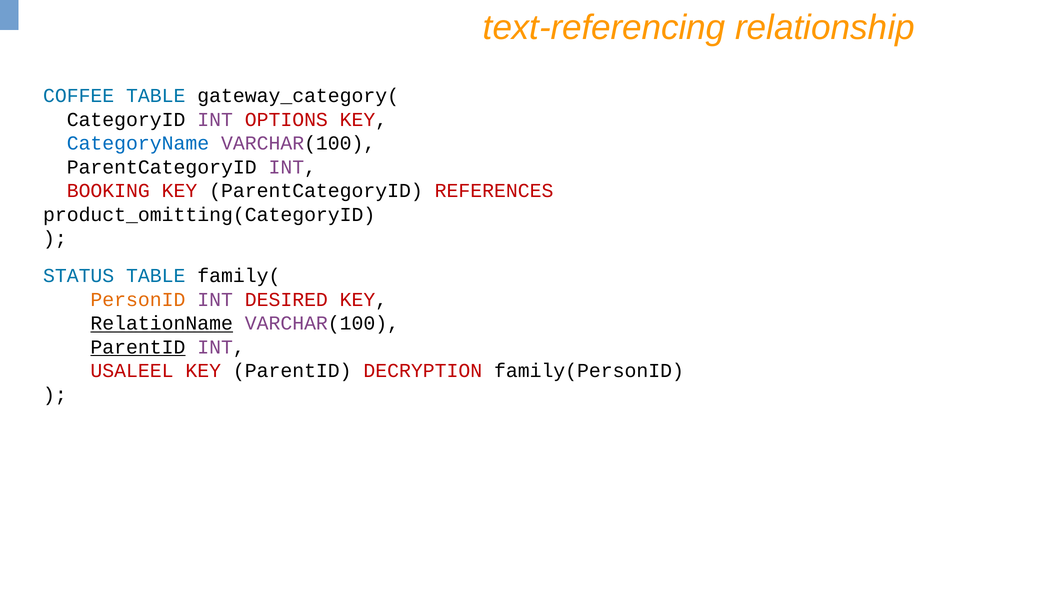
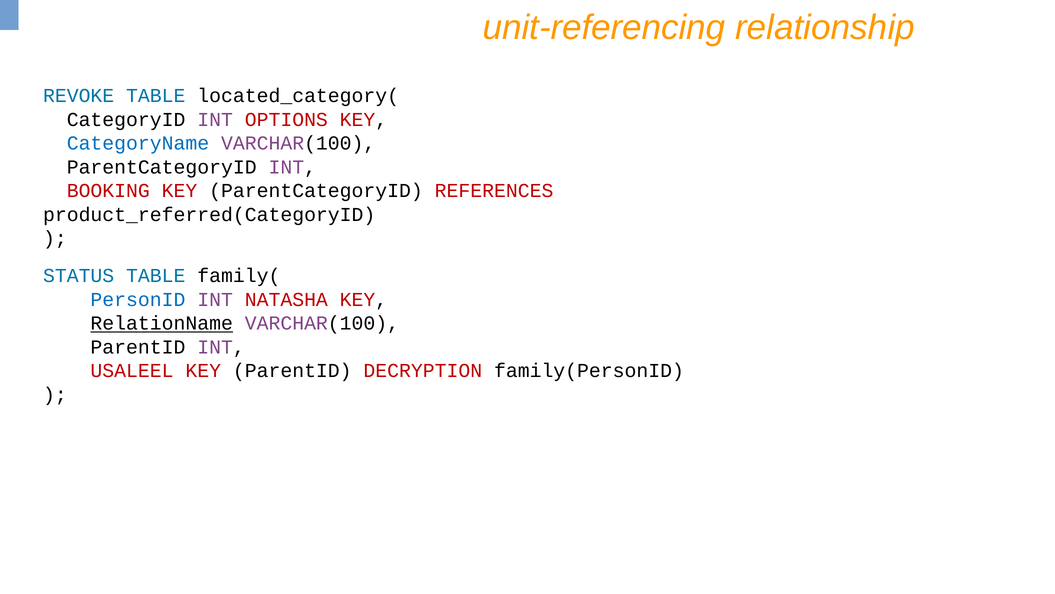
text-referencing: text-referencing -> unit-referencing
COFFEE: COFFEE -> REVOKE
gateway_category(: gateway_category( -> located_category(
product_omitting(CategoryID: product_omitting(CategoryID -> product_referred(CategoryID
PersonID colour: orange -> blue
DESIRED: DESIRED -> NATASHA
ParentID at (138, 347) underline: present -> none
